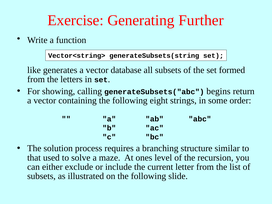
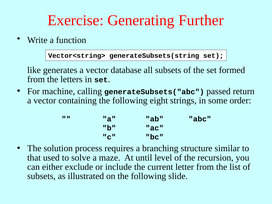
showing: showing -> machine
begins: begins -> passed
ones: ones -> until
